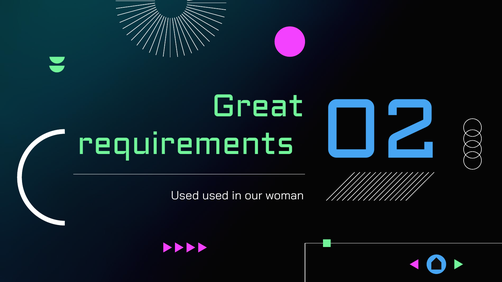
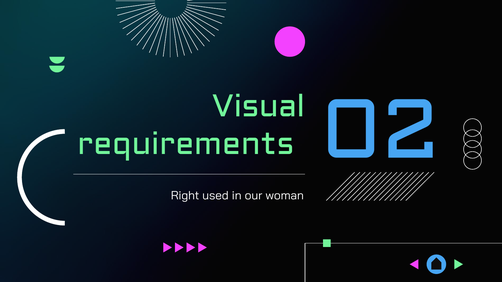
Great: Great -> Visual
Used at (185, 196): Used -> Right
